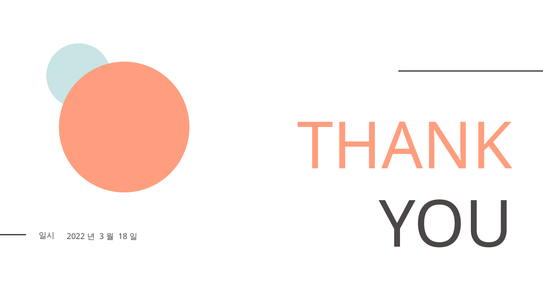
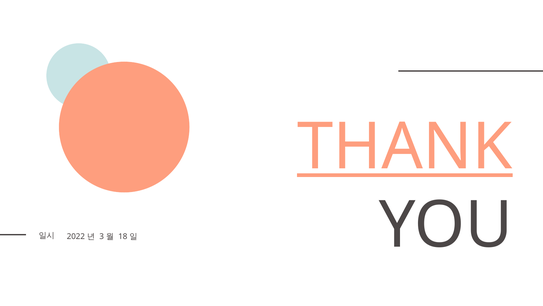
THANK underline: none -> present
